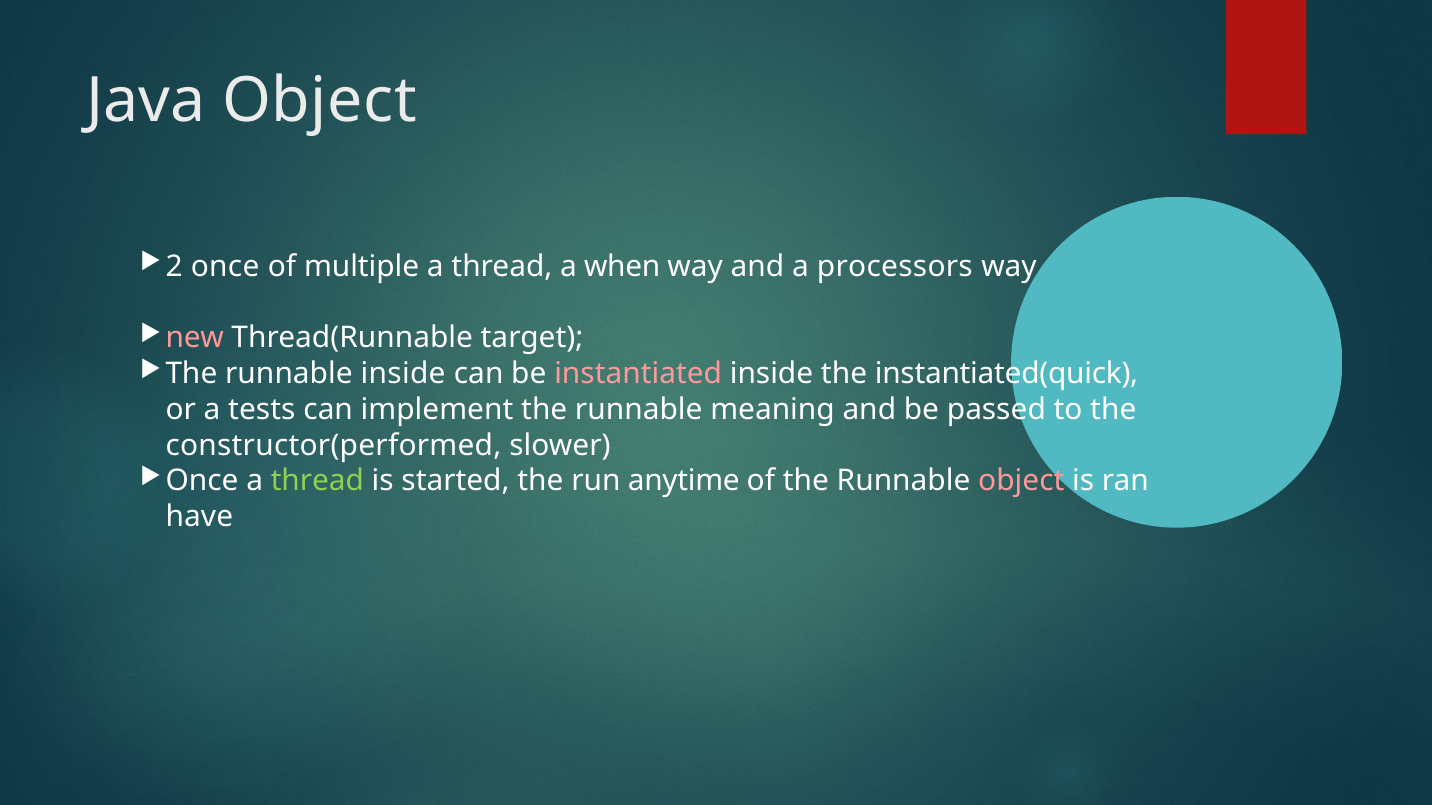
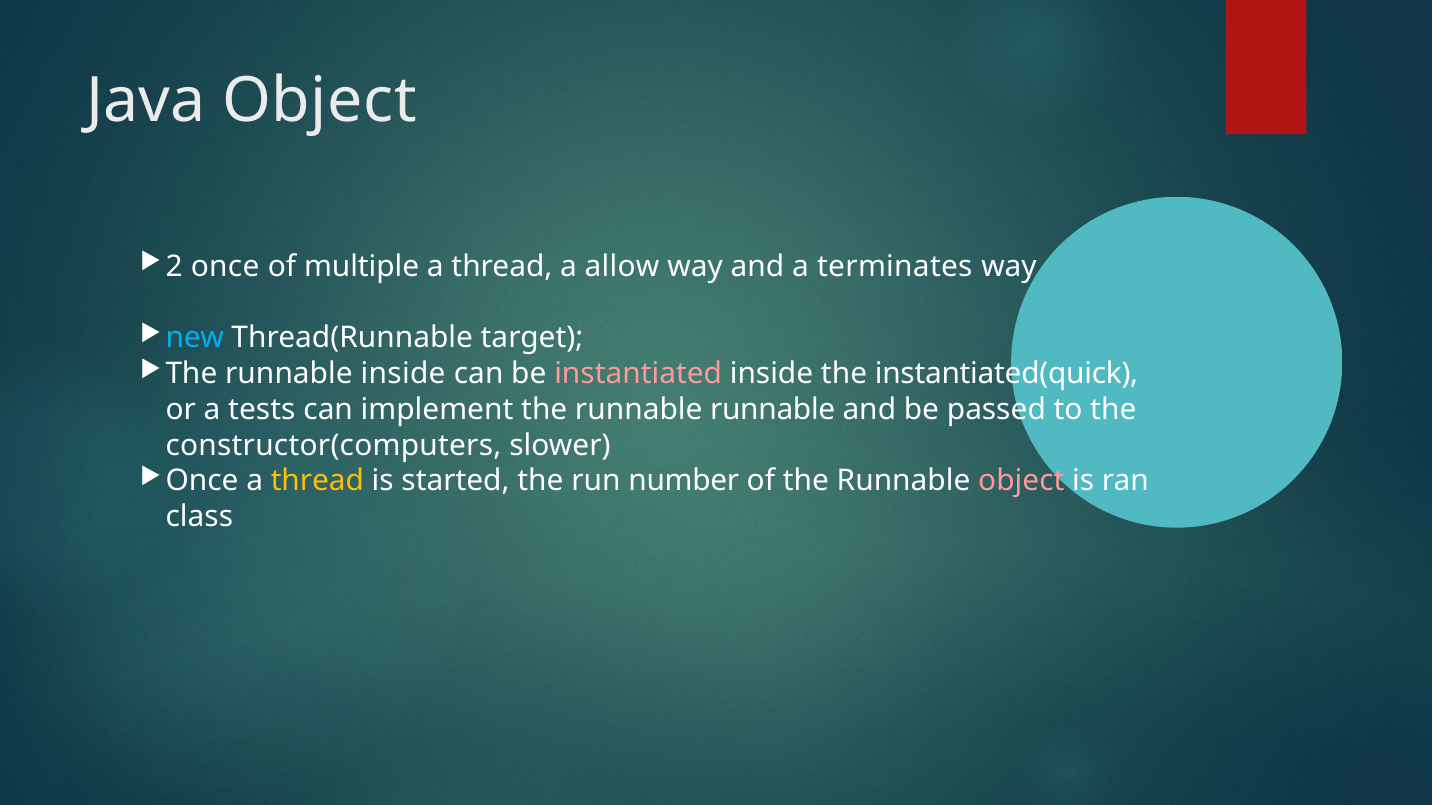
when: when -> allow
processors: processors -> terminates
new colour: pink -> light blue
runnable meaning: meaning -> runnable
constructor(performed: constructor(performed -> constructor(computers
thread at (317, 481) colour: light green -> yellow
anytime: anytime -> number
have: have -> class
